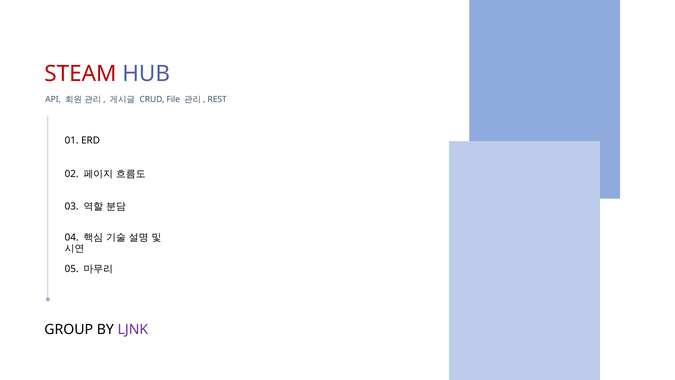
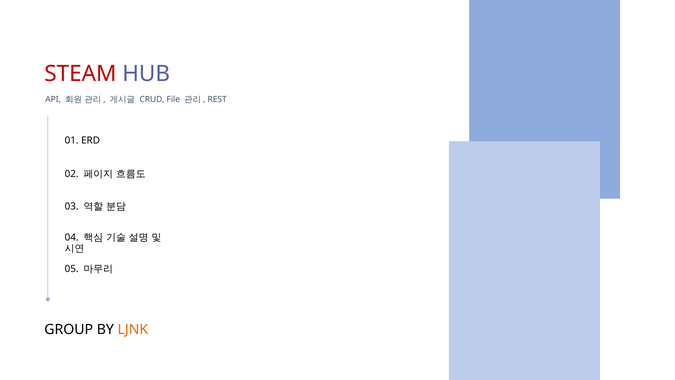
LJNK colour: purple -> orange
